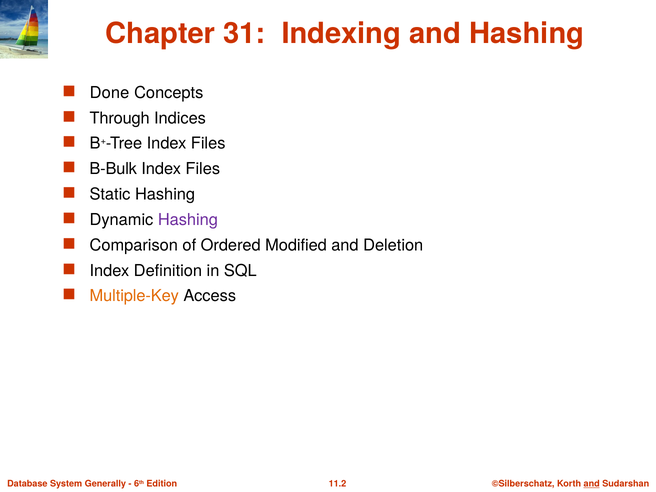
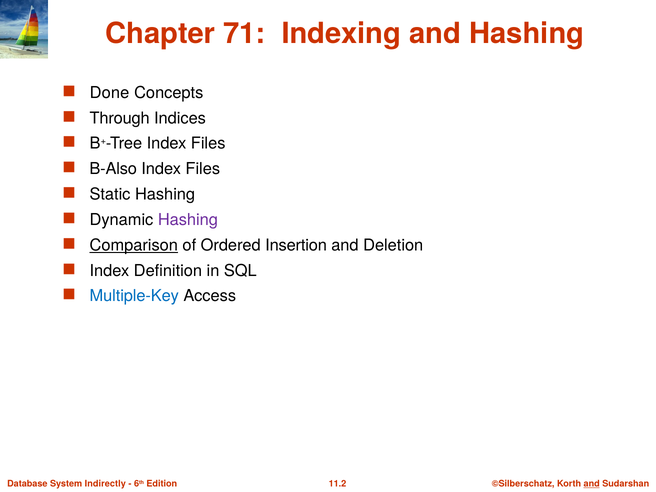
31: 31 -> 71
B-Bulk: B-Bulk -> B-Also
Comparison underline: none -> present
Modified: Modified -> Insertion
Multiple-Key colour: orange -> blue
Generally: Generally -> Indirectly
